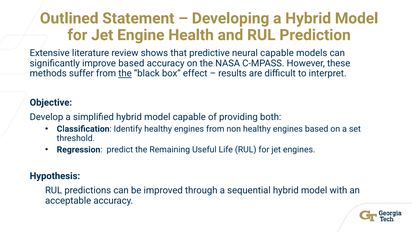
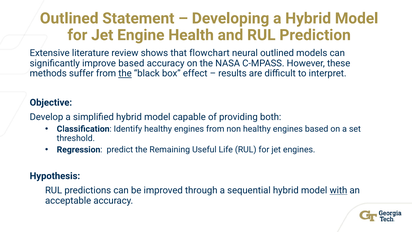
predictive: predictive -> flowchart
neural capable: capable -> outlined
with underline: none -> present
